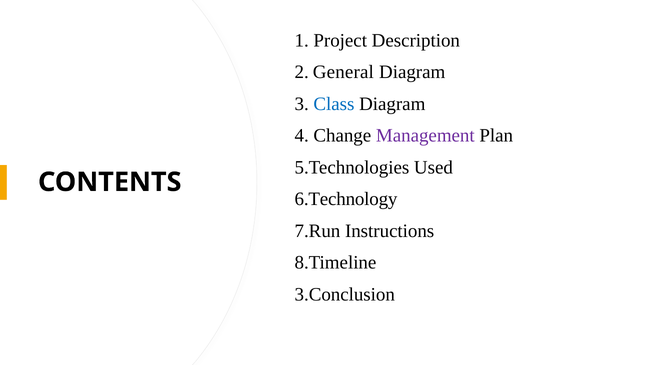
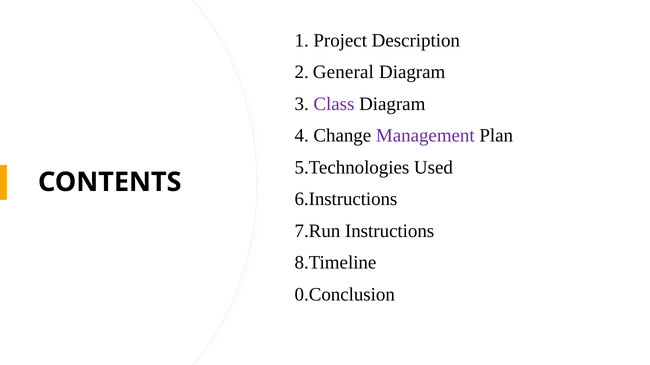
Class colour: blue -> purple
6.Technology: 6.Technology -> 6.Instructions
3.Conclusion: 3.Conclusion -> 0.Conclusion
